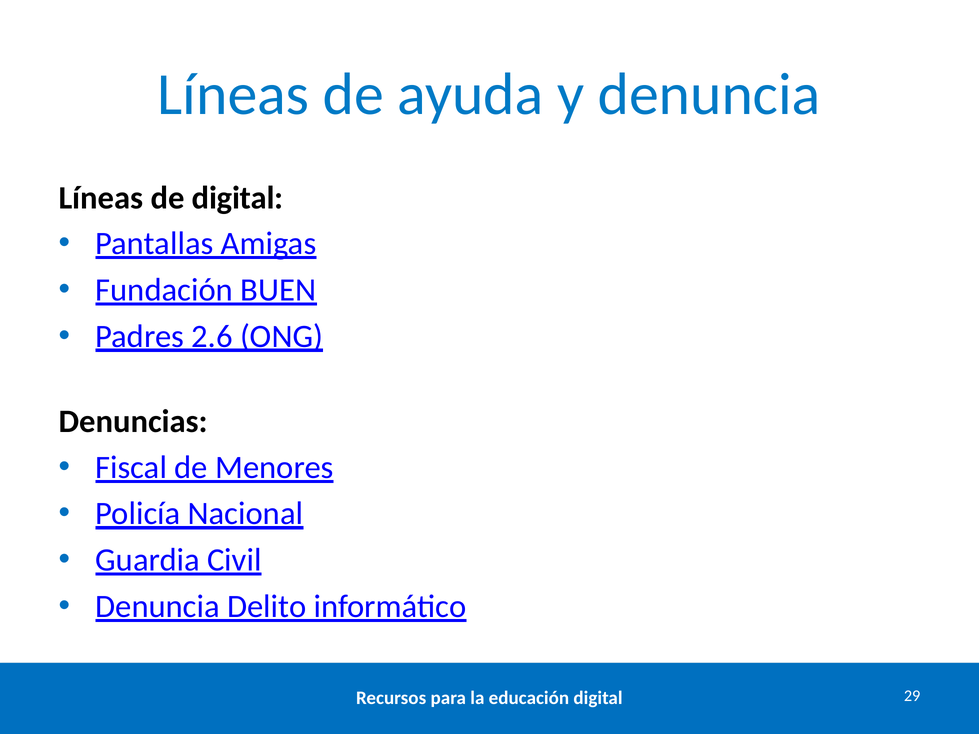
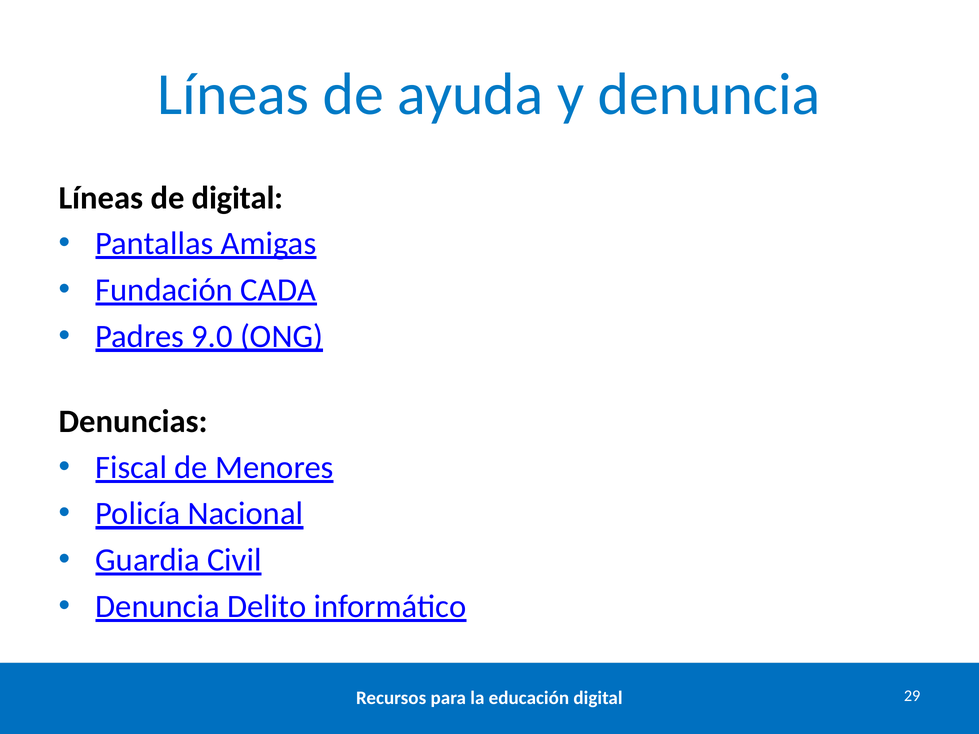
BUEN: BUEN -> CADA
2.6: 2.6 -> 9.0
